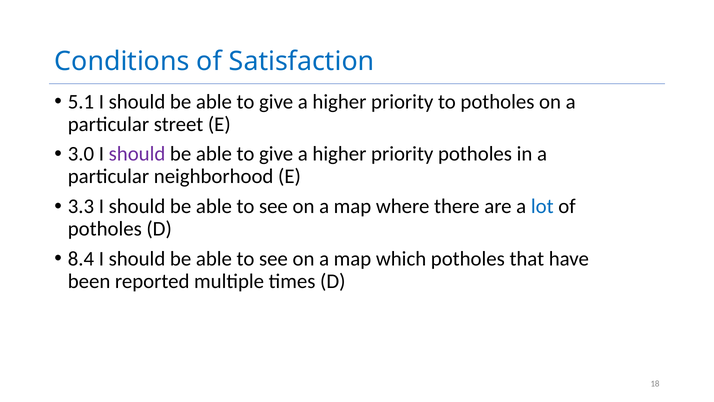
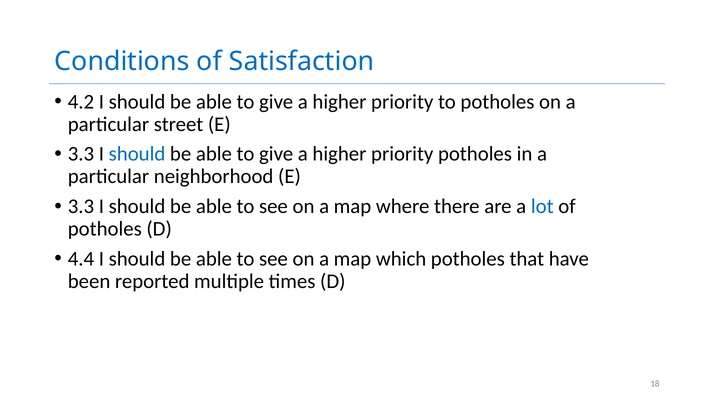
5.1: 5.1 -> 4.2
3.0 at (81, 154): 3.0 -> 3.3
should at (137, 154) colour: purple -> blue
8.4: 8.4 -> 4.4
